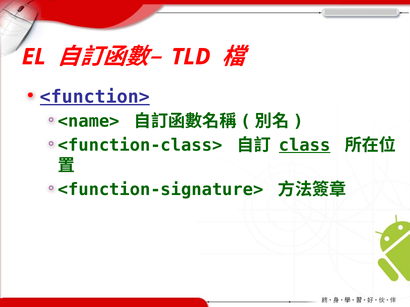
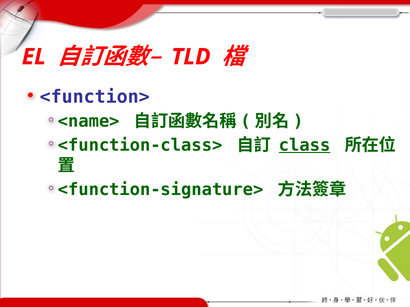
<function> underline: present -> none
